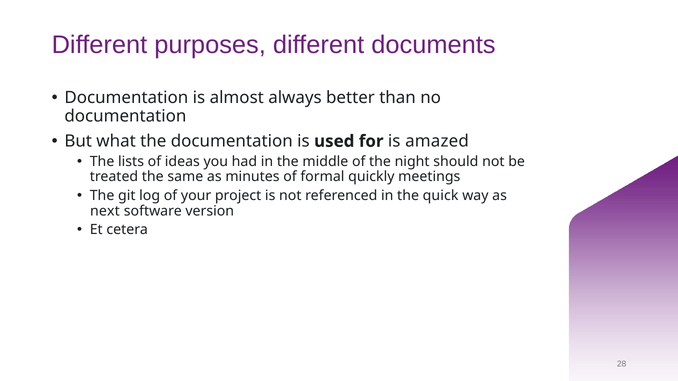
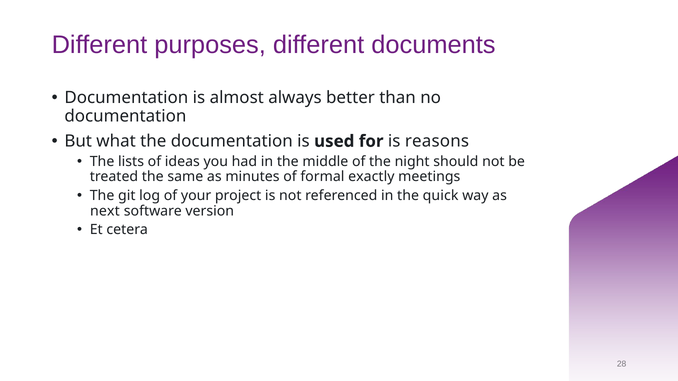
amazed: amazed -> reasons
quickly: quickly -> exactly
